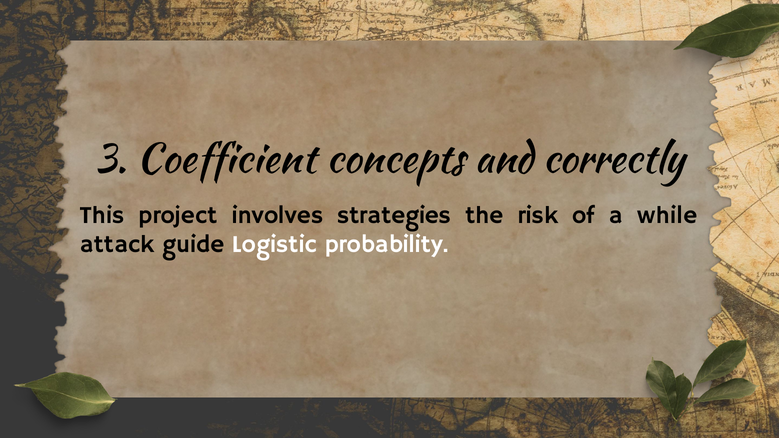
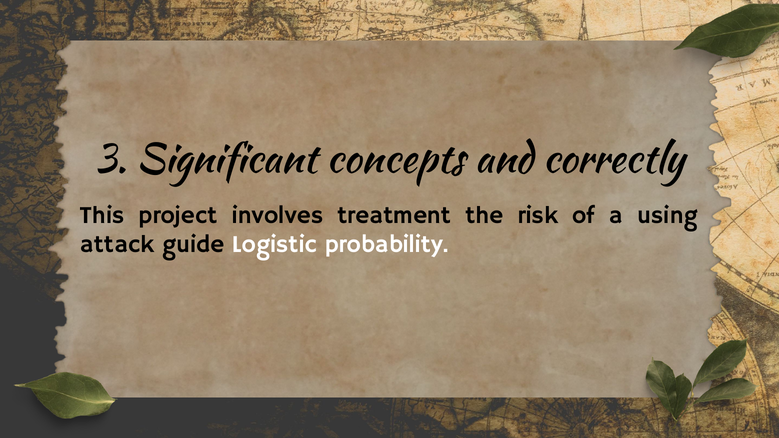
Coefficient: Coefficient -> Significant
strategies: strategies -> treatment
while: while -> using
